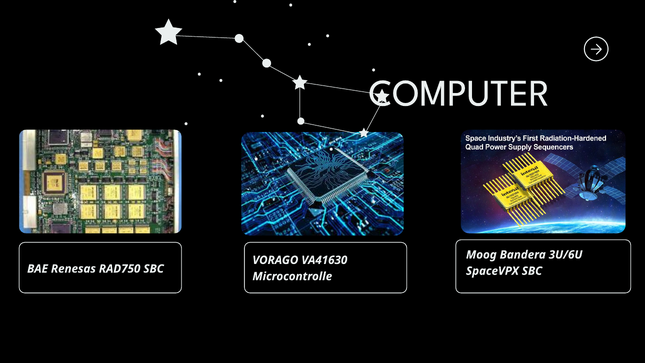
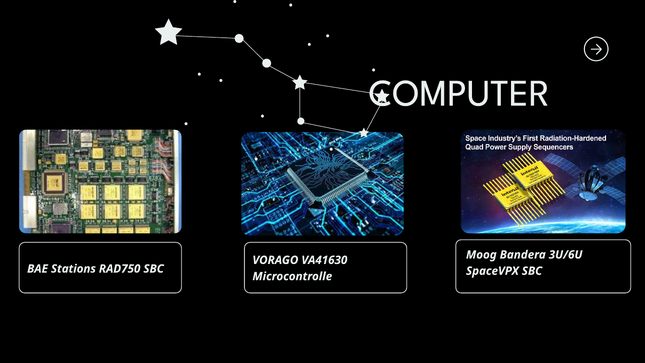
Renesas: Renesas -> Stations
